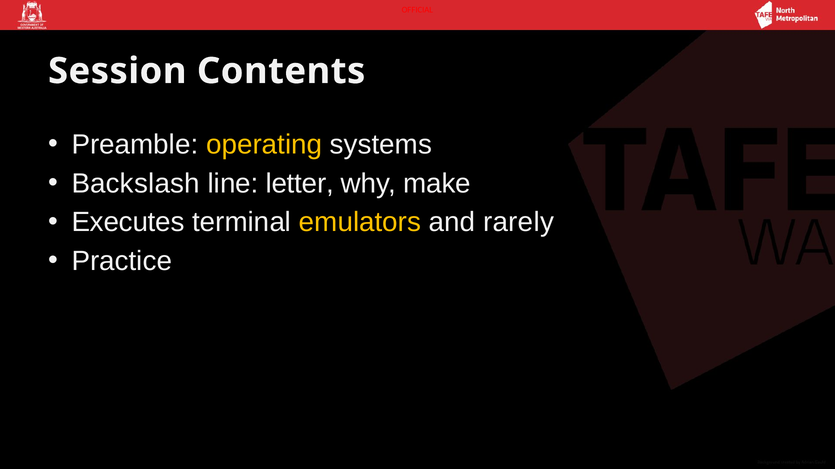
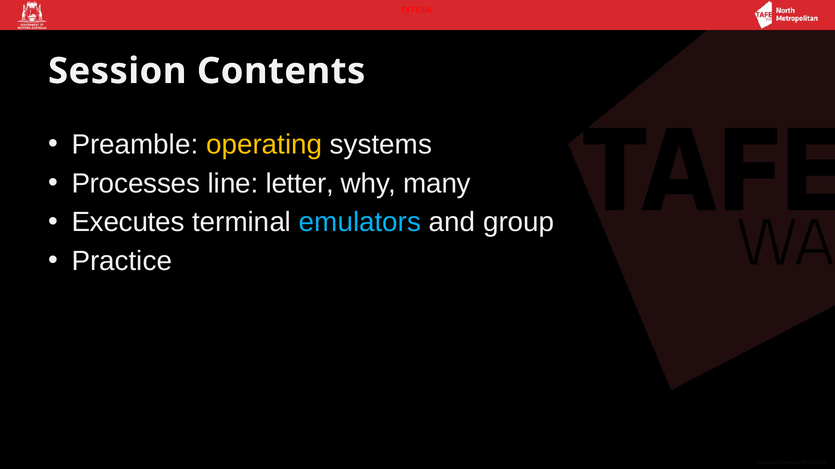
Backslash: Backslash -> Processes
make: make -> many
emulators colour: yellow -> light blue
rarely: rarely -> group
